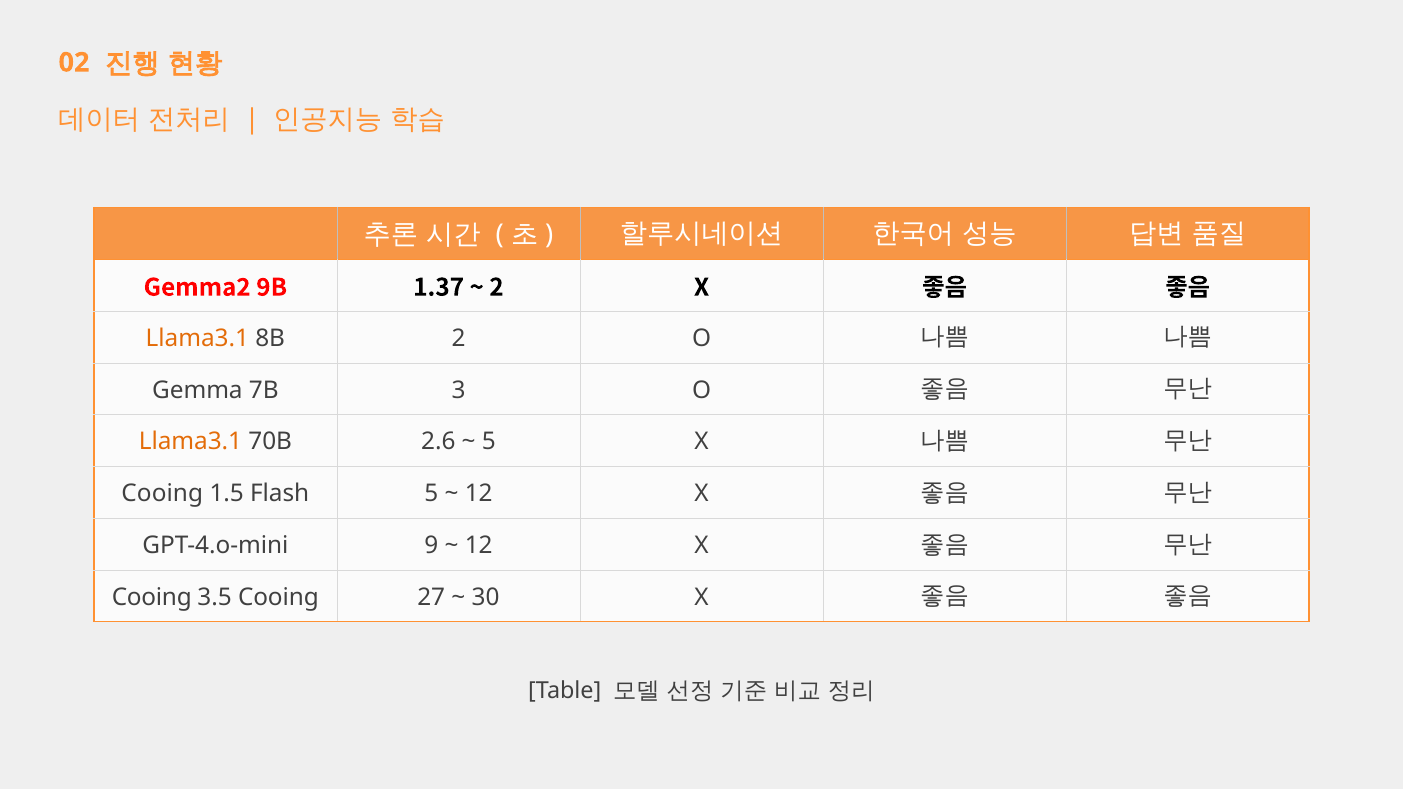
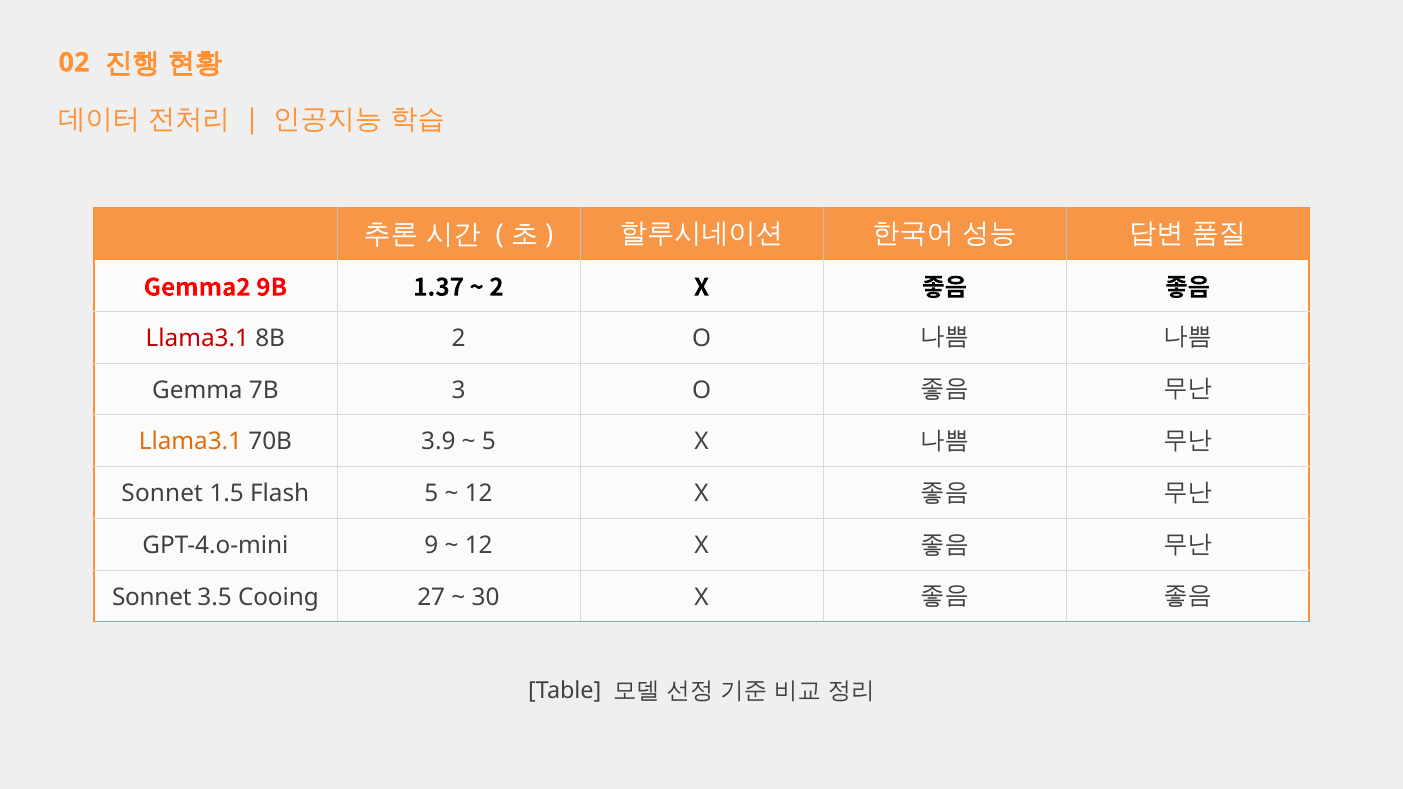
Llama3.1 at (197, 338) colour: orange -> red
2.6: 2.6 -> 3.9
Cooing at (162, 494): Cooing -> Sonnet
Cooing at (152, 597): Cooing -> Sonnet
